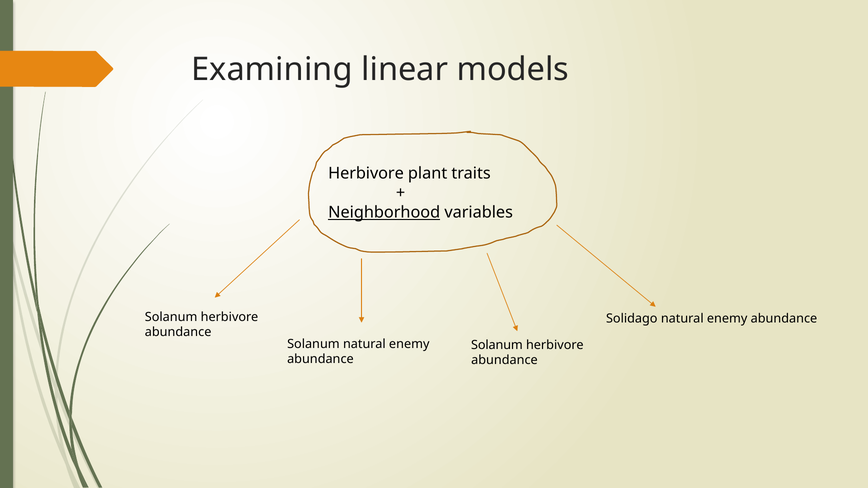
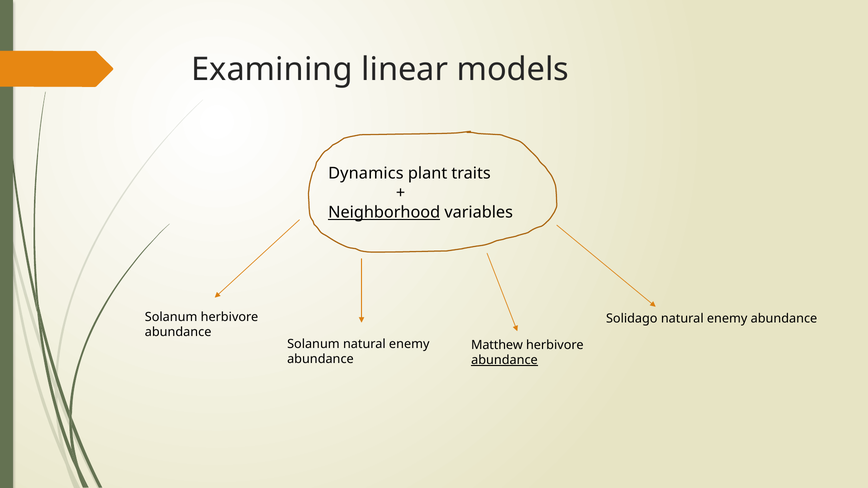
Herbivore at (366, 174): Herbivore -> Dynamics
Solanum at (497, 345): Solanum -> Matthew
abundance at (504, 360) underline: none -> present
